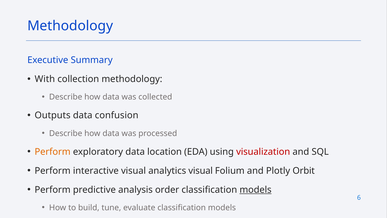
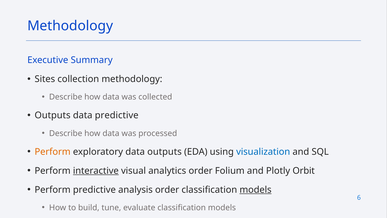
With: With -> Sites
data confusion: confusion -> predictive
data location: location -> outputs
visualization colour: red -> blue
interactive underline: none -> present
analytics visual: visual -> order
